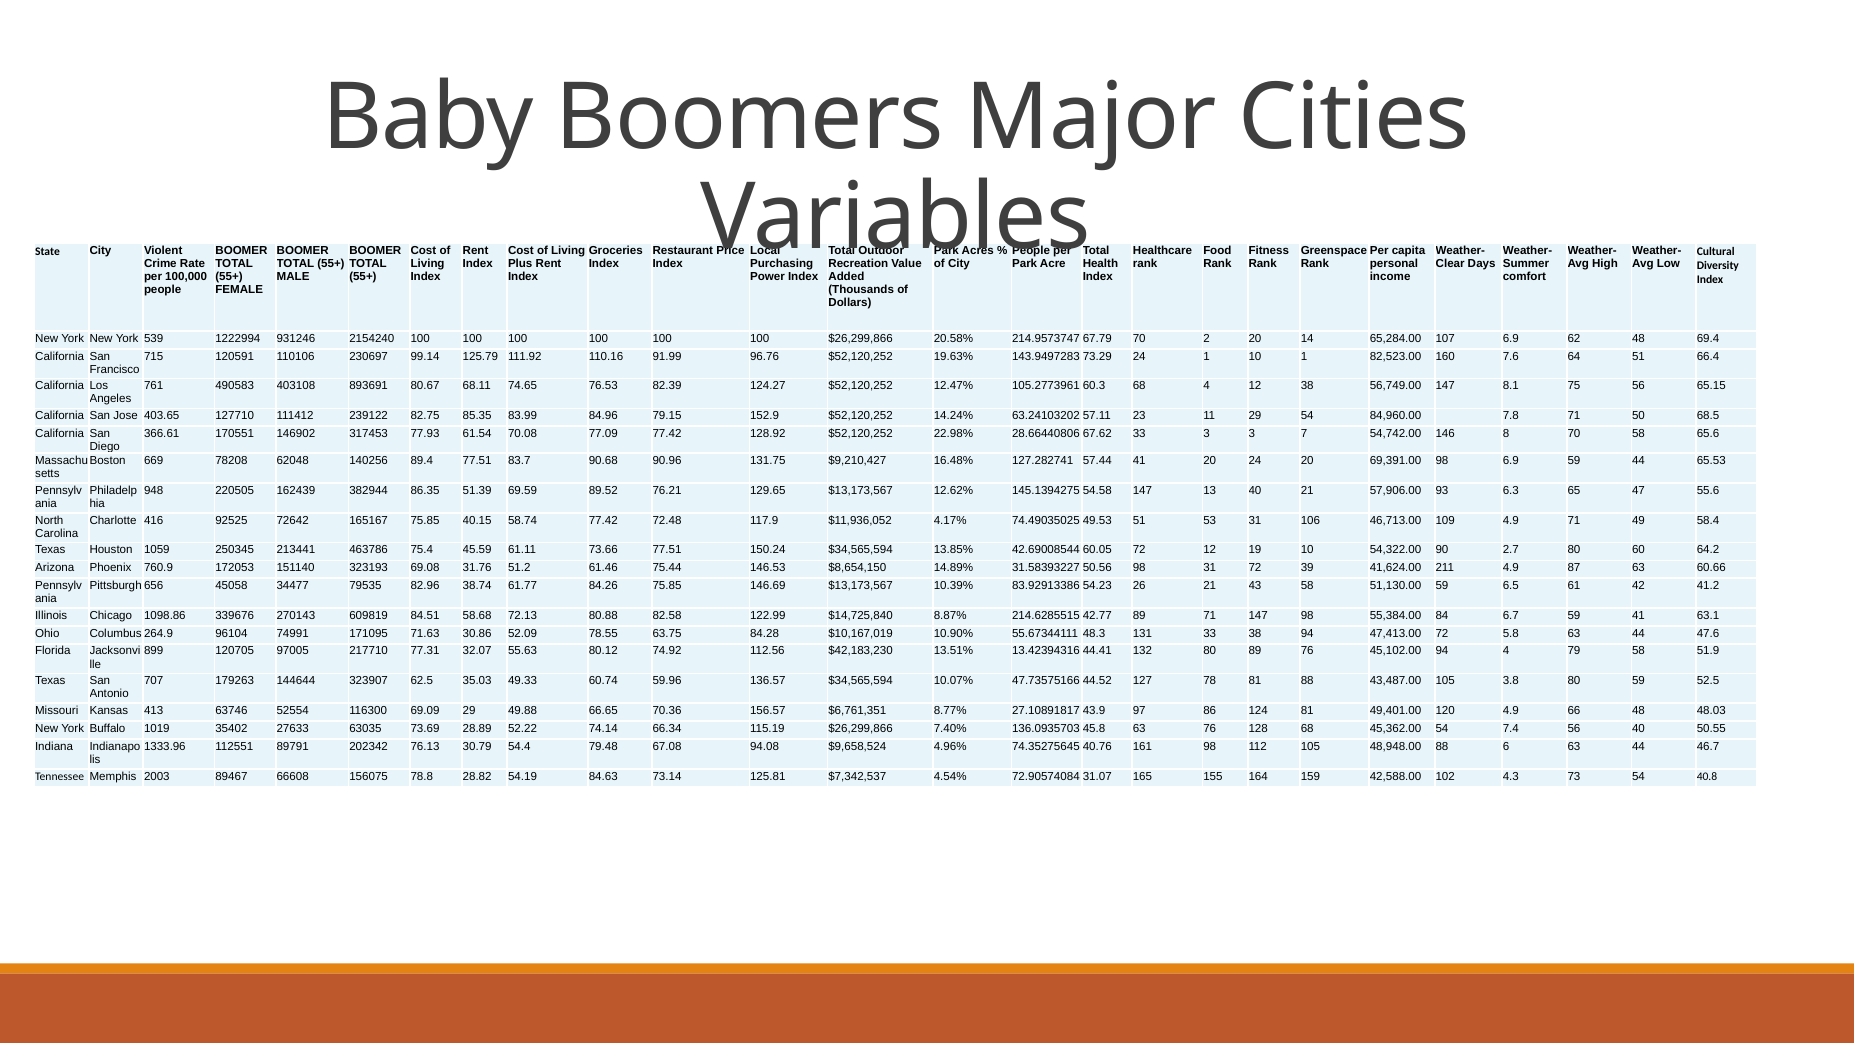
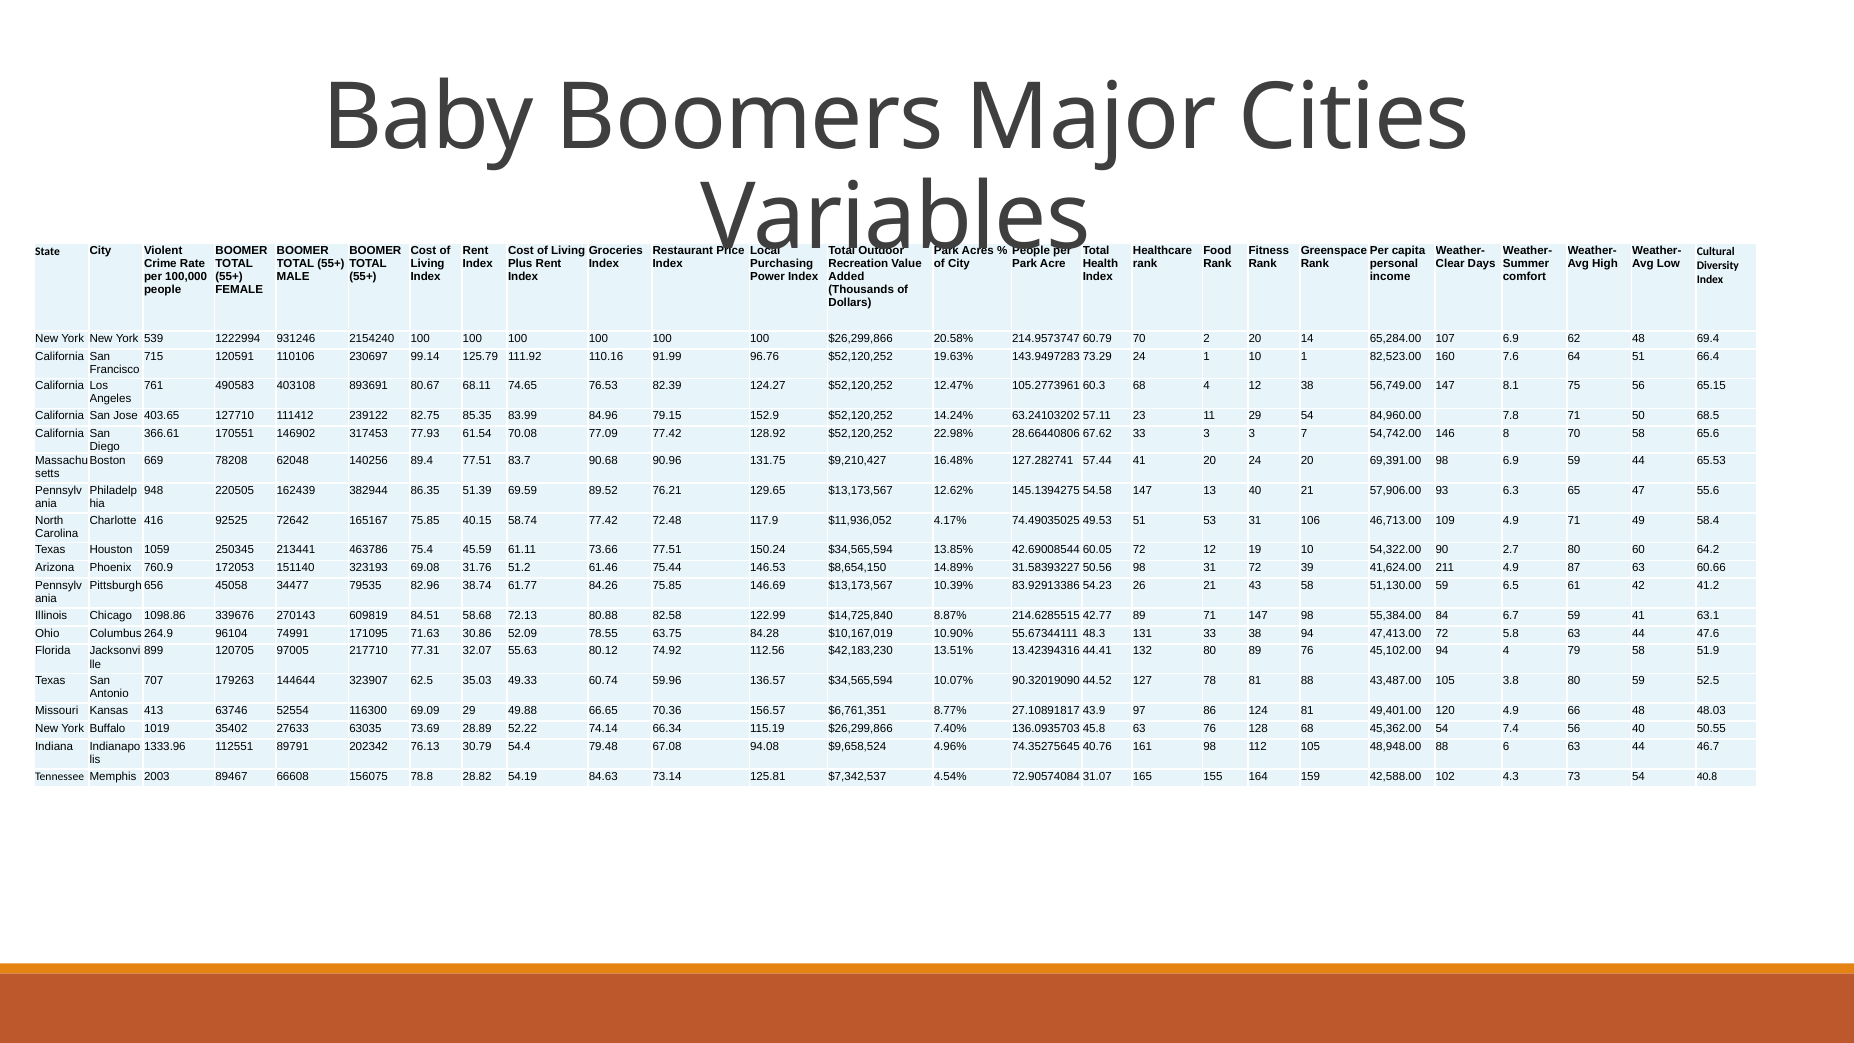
67.79: 67.79 -> 60.79
47.73575166: 47.73575166 -> 90.32019090
